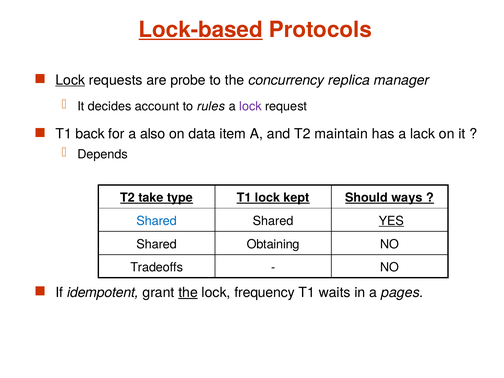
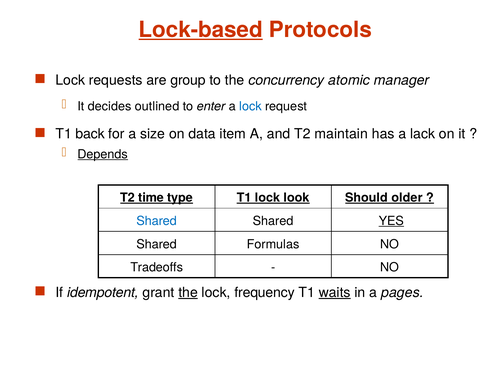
Lock at (70, 80) underline: present -> none
probe: probe -> group
replica: replica -> atomic
account: account -> outlined
rules: rules -> enter
lock at (250, 106) colour: purple -> blue
also: also -> size
Depends underline: none -> present
take: take -> time
kept: kept -> look
ways: ways -> older
Obtaining: Obtaining -> Formulas
waits underline: none -> present
